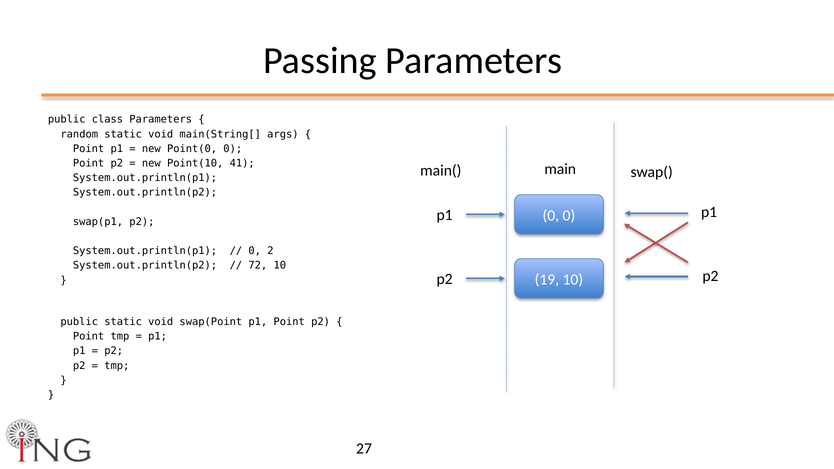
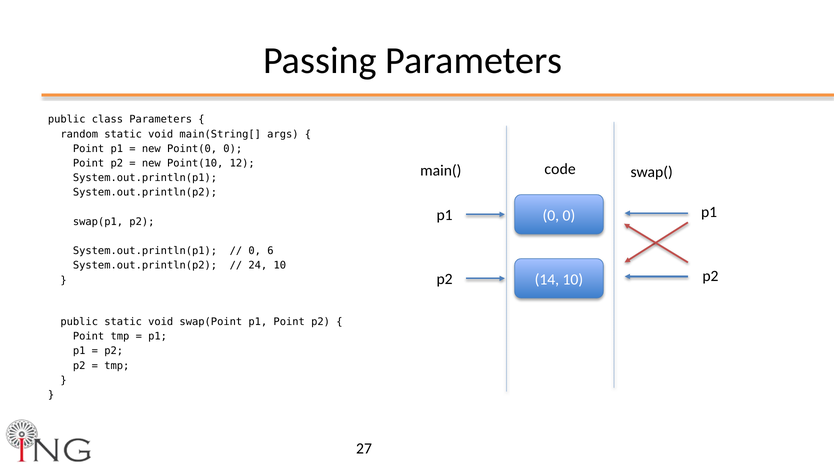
41: 41 -> 12
main: main -> code
2: 2 -> 6
72: 72 -> 24
19: 19 -> 14
